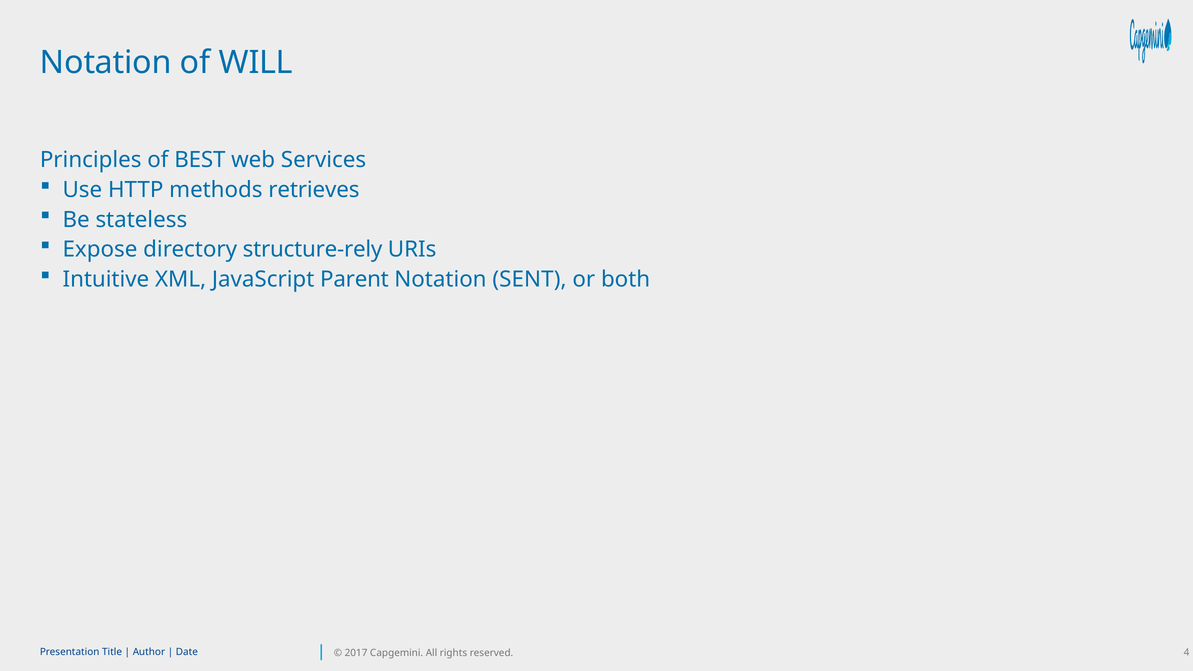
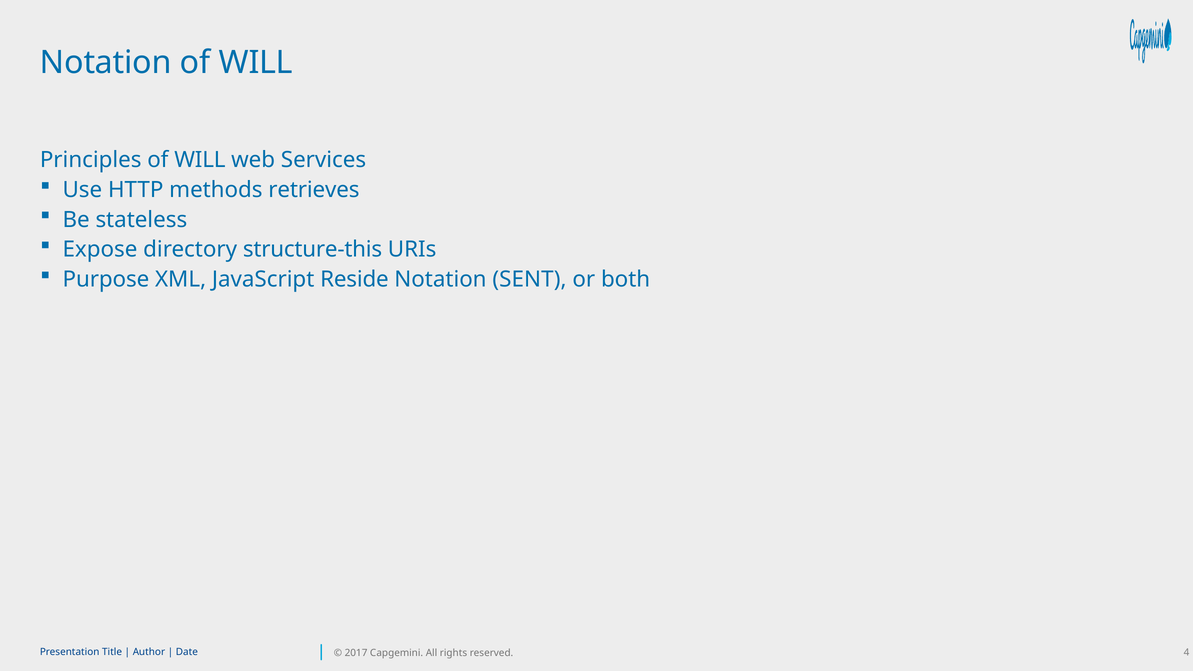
Principles of BEST: BEST -> WILL
structure-rely: structure-rely -> structure-this
Intuitive: Intuitive -> Purpose
Parent: Parent -> Reside
